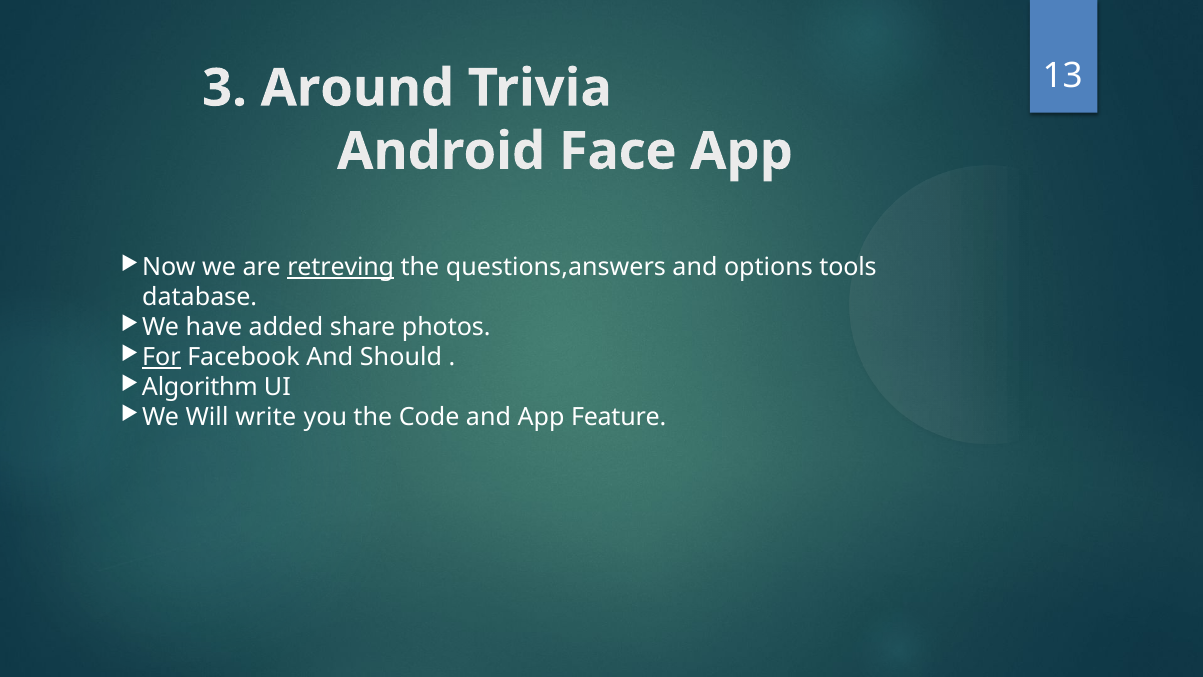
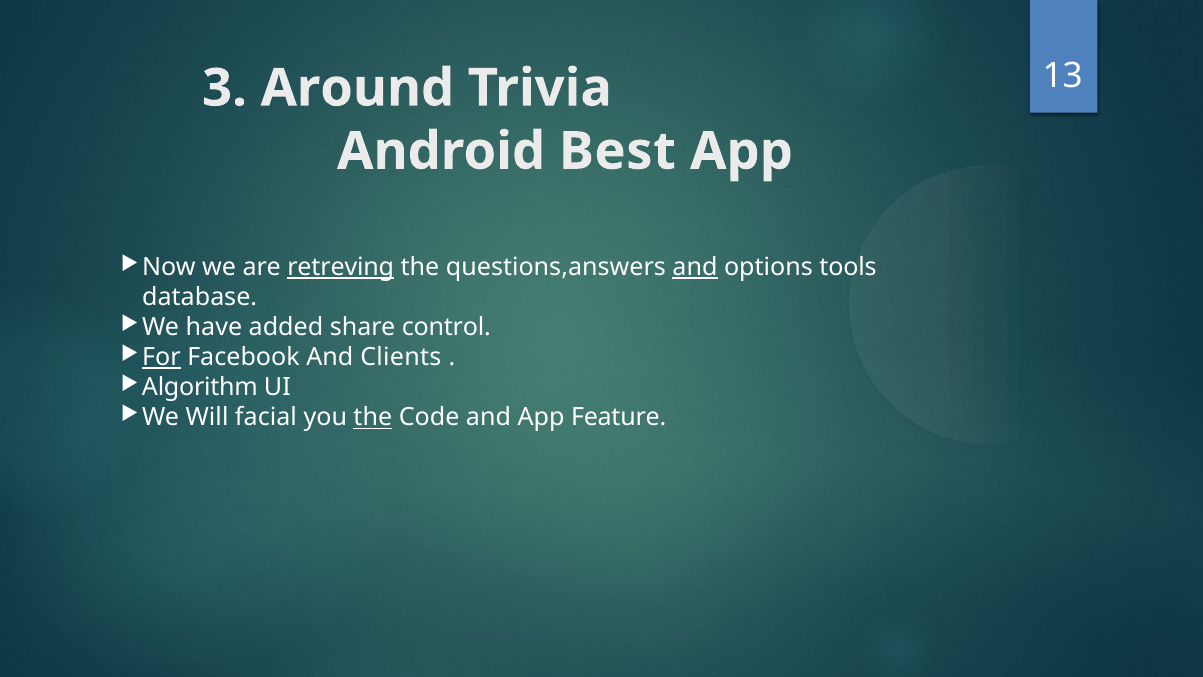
Face: Face -> Best
and at (695, 267) underline: none -> present
photos: photos -> control
Should: Should -> Clients
write: write -> facial
the at (373, 417) underline: none -> present
